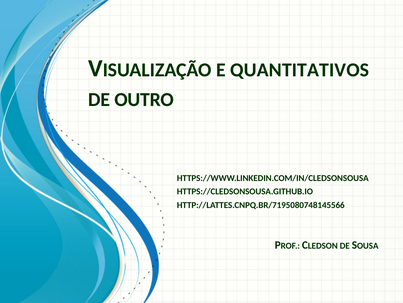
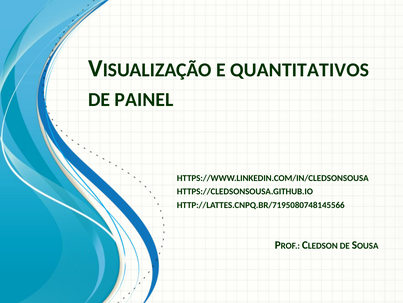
OUTRO: OUTRO -> PAINEL
